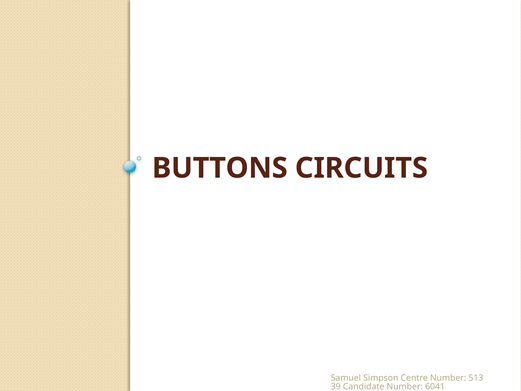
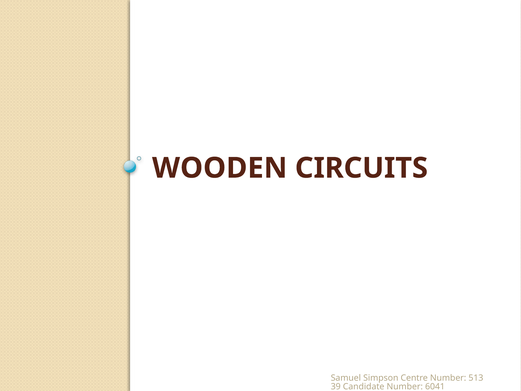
BUTTONS: BUTTONS -> WOODEN
